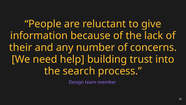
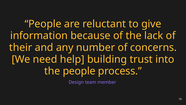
the search: search -> people
